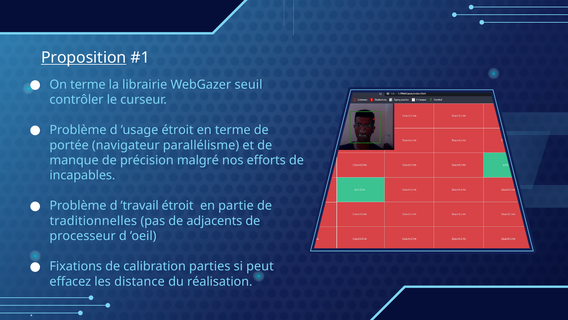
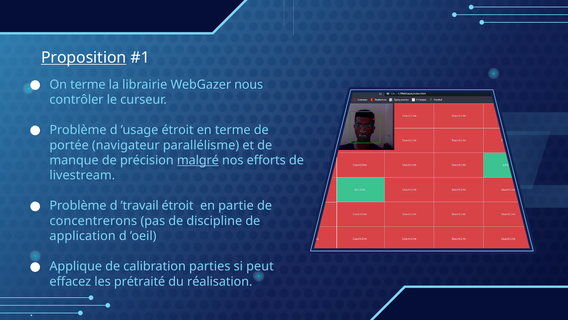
seuil: seuil -> nous
malgré underline: none -> present
incapables: incapables -> livestream
traditionnelles: traditionnelles -> concentrerons
adjacents: adjacents -> discipline
processeur: processeur -> application
Fixations: Fixations -> Applique
distance: distance -> prétraité
